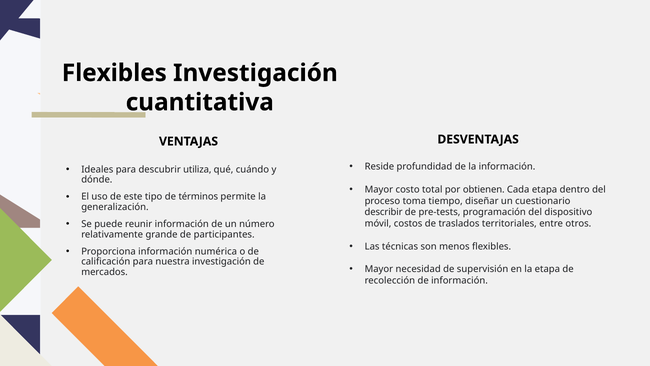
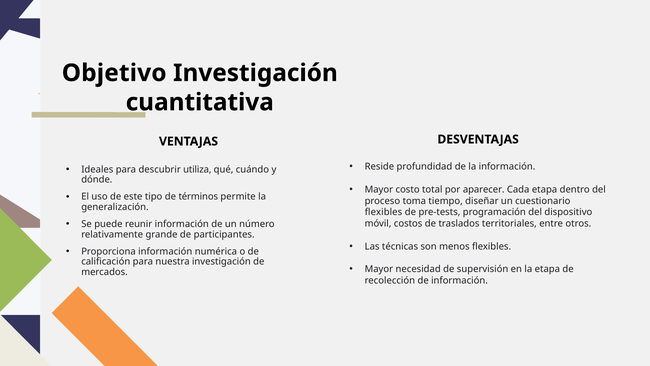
Flexibles at (114, 73): Flexibles -> Objetivo
obtienen: obtienen -> aparecer
describir at (384, 212): describir -> flexibles
